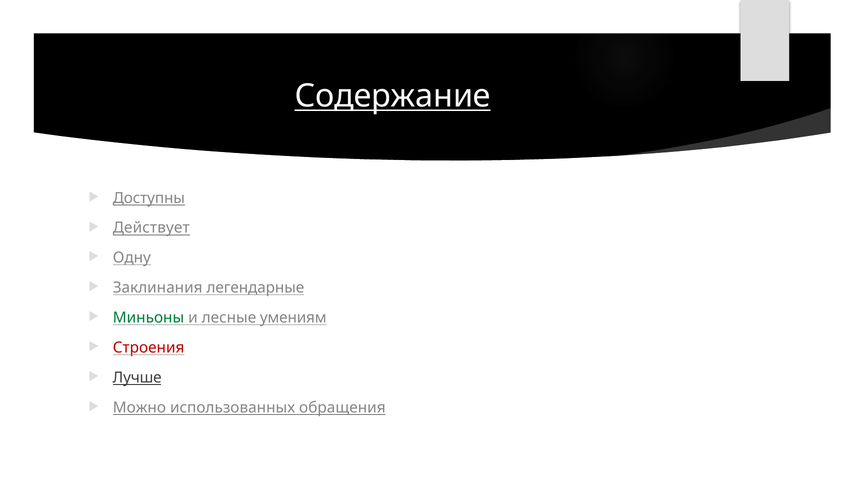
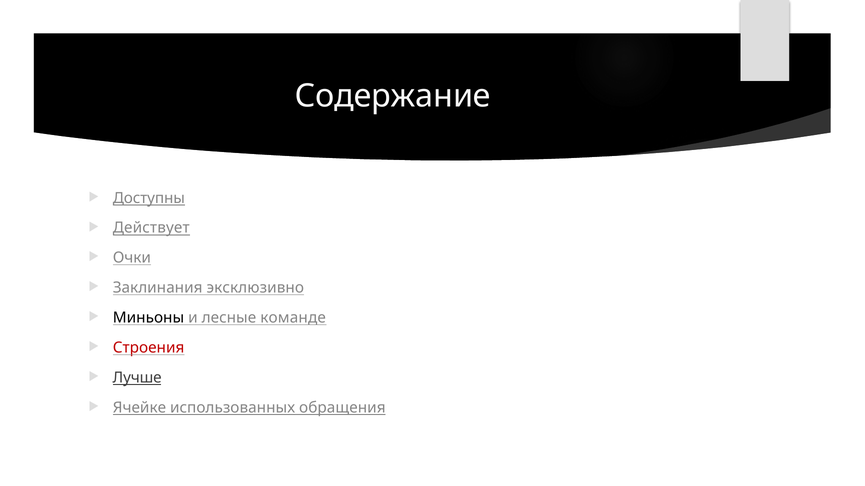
Содержание underline: present -> none
Одну: Одну -> Очки
легендарные: легендарные -> эксклюзивно
Миньоны colour: green -> black
умениям: умениям -> команде
Можно: Можно -> Ячейке
